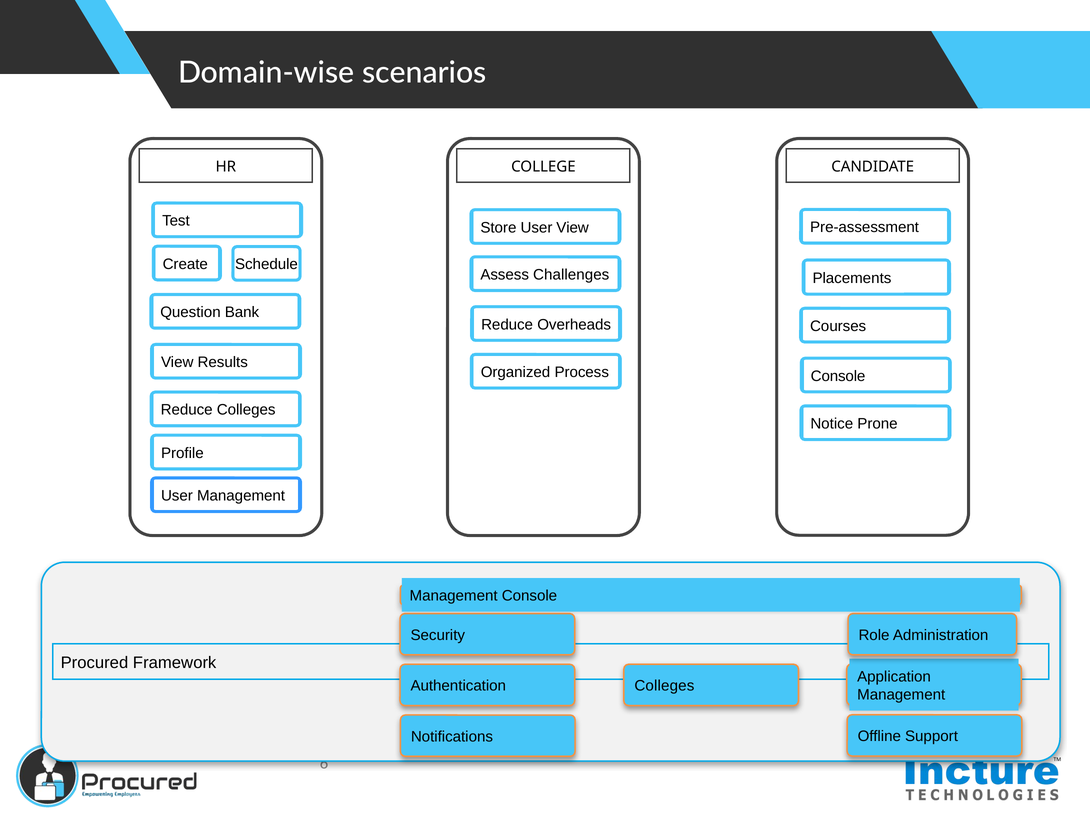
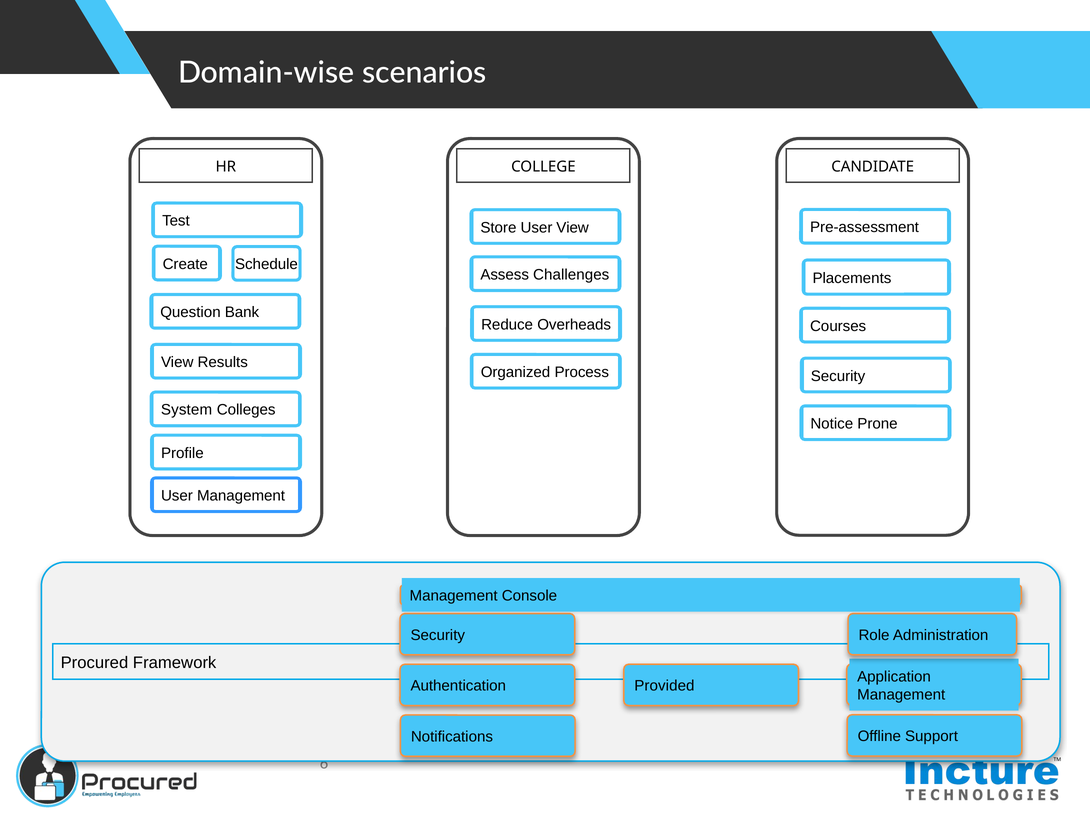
Console at (838, 376): Console -> Security
Reduce at (187, 410): Reduce -> System
Authentication Colleges: Colleges -> Provided
